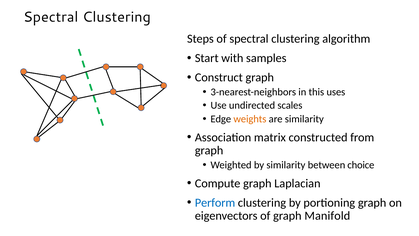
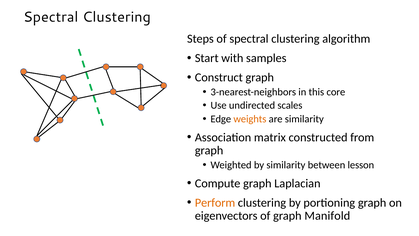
uses: uses -> core
choice: choice -> lesson
Perform colour: blue -> orange
